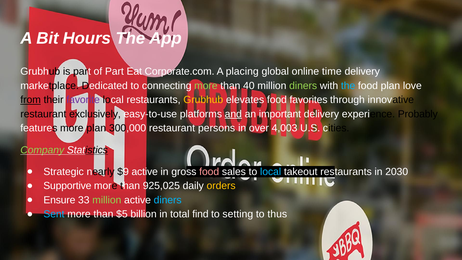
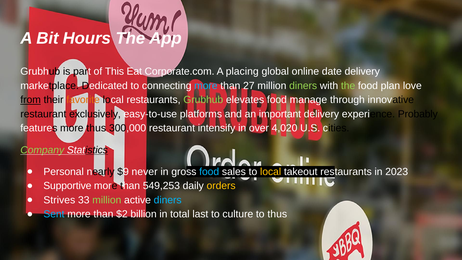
of Part: Part -> This
time: time -> date
more at (206, 86) colour: light green -> light blue
40: 40 -> 27
the at (348, 86) colour: light blue -> light green
favorite colour: purple -> orange
Grubhub at (203, 100) colour: yellow -> light green
favorites: favorites -> manage
and underline: present -> none
more plan: plan -> thus
persons: persons -> intensify
4,003: 4,003 -> 4,020
Strategic: Strategic -> Personal
$9 active: active -> never
food at (209, 172) colour: pink -> light blue
local at (271, 172) colour: light blue -> yellow
2030: 2030 -> 2023
925,025: 925,025 -> 549,253
Ensure: Ensure -> Strives
$5: $5 -> $2
find: find -> last
setting: setting -> culture
